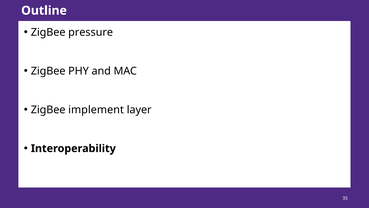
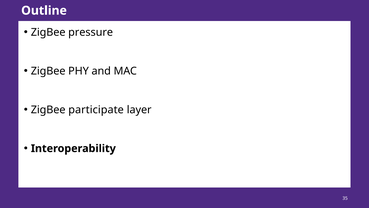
implement: implement -> participate
